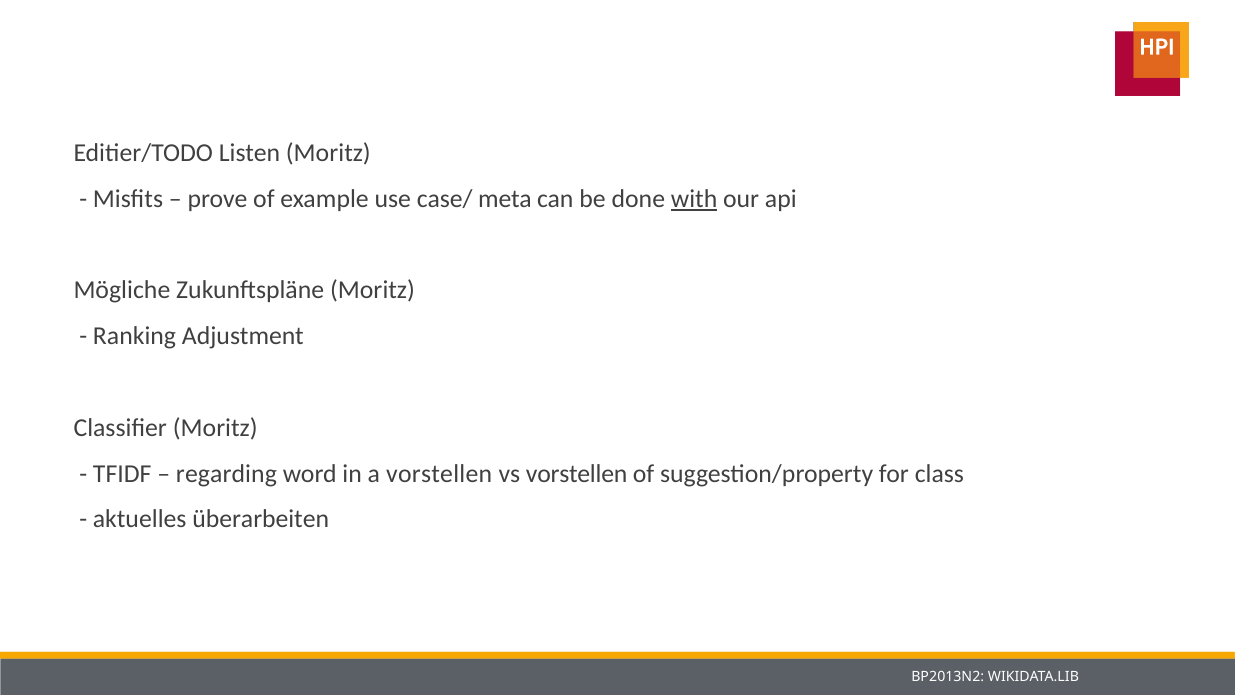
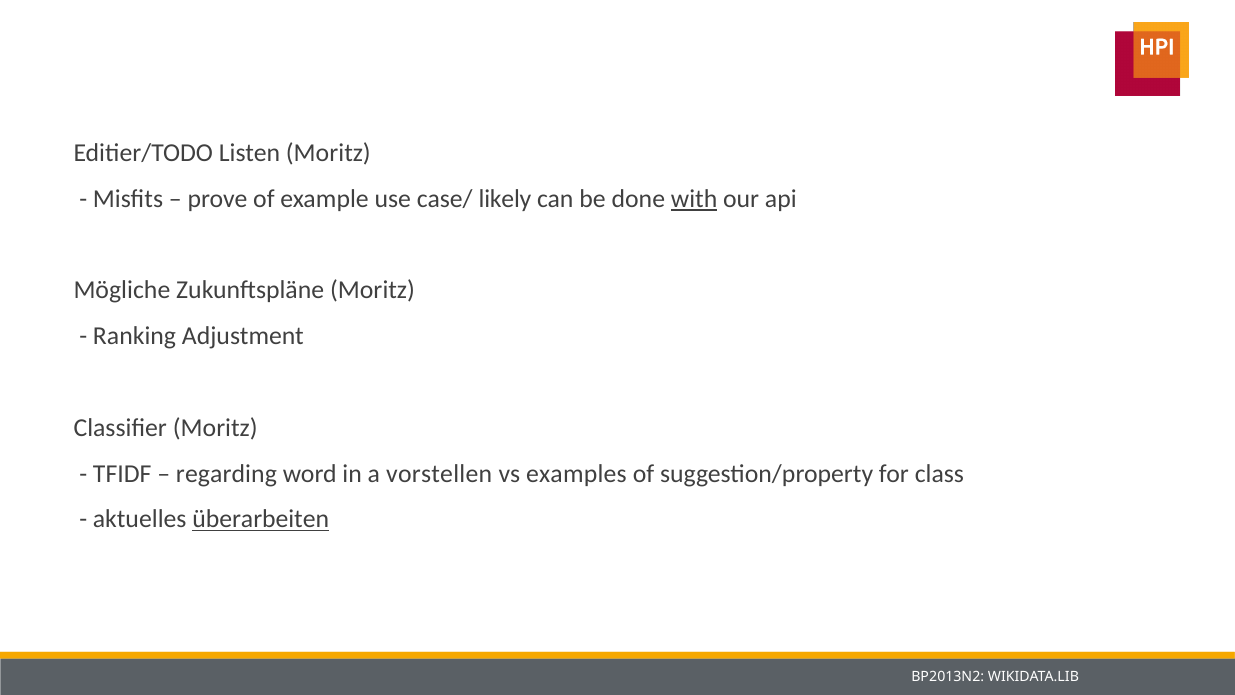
meta: meta -> likely
vs vorstellen: vorstellen -> examples
überarbeiten underline: none -> present
